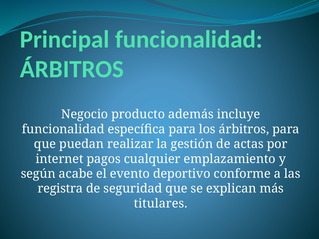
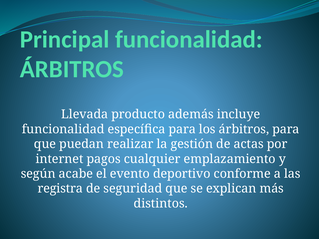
Negocio: Negocio -> Llevada
titulares: titulares -> distintos
